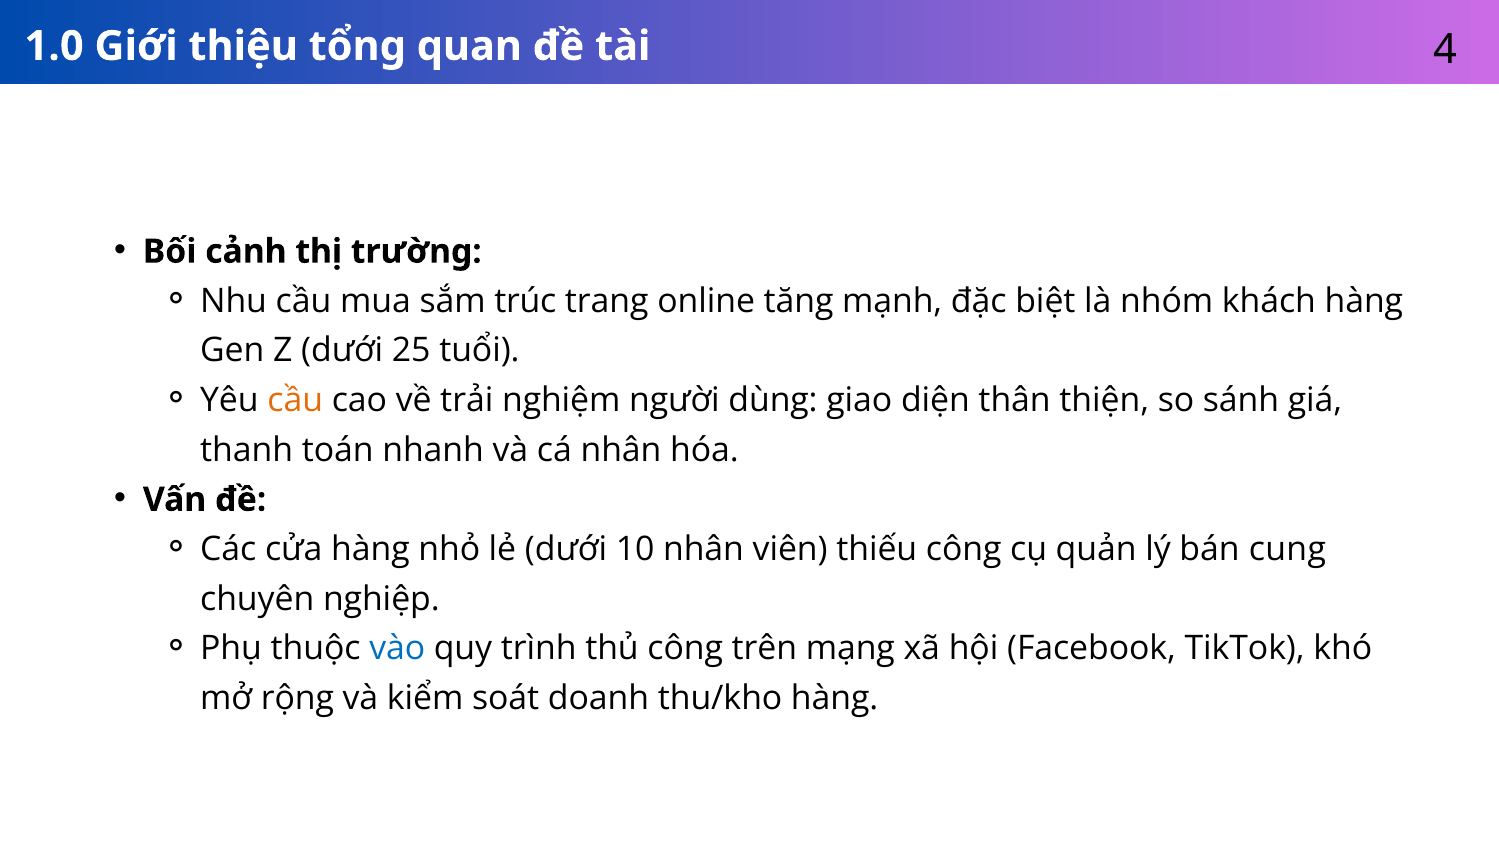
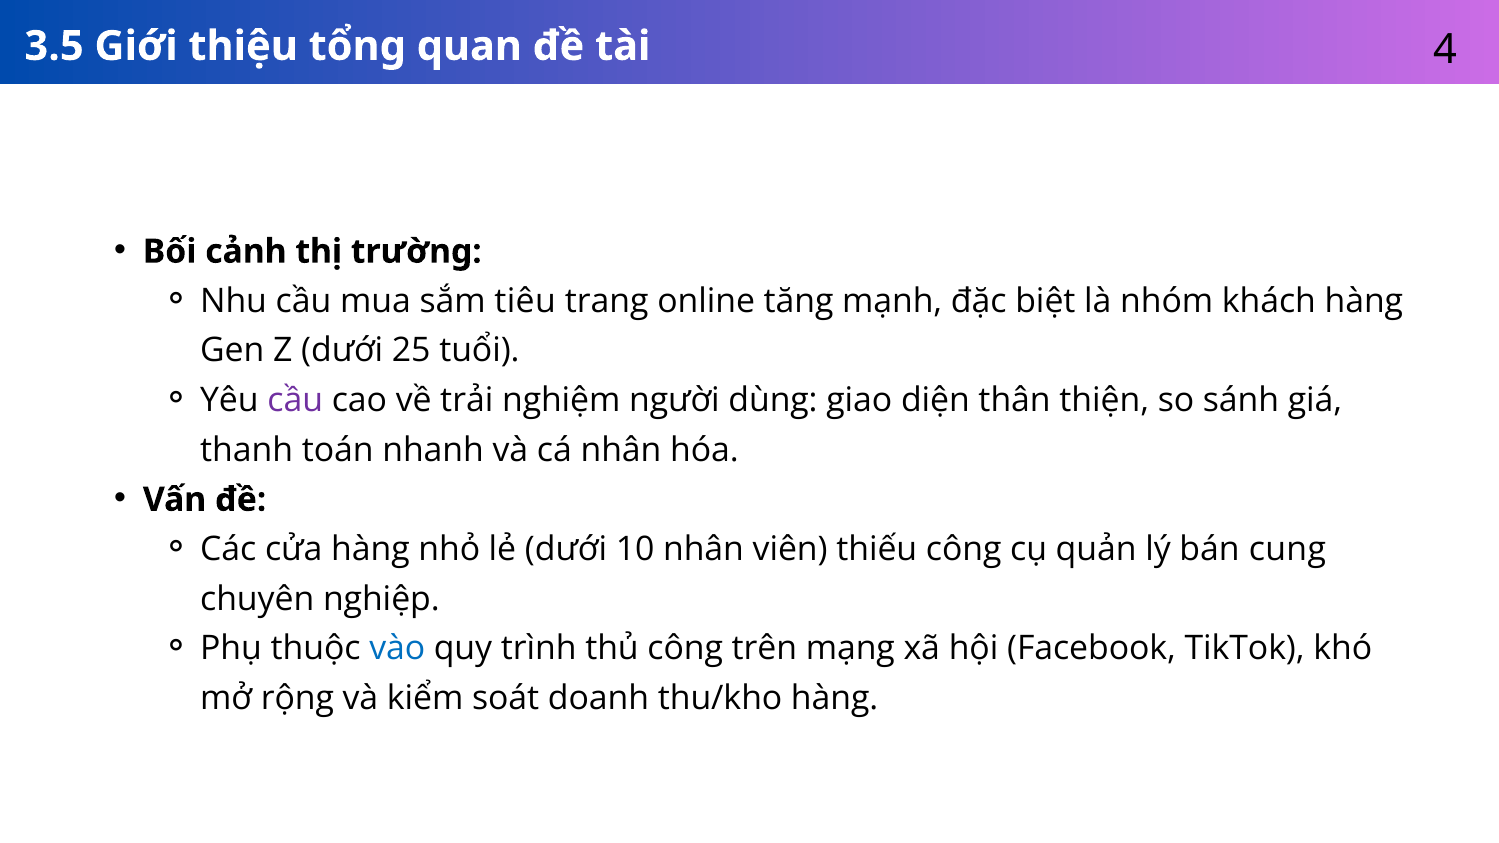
1.0: 1.0 -> 3.5
trúc: trúc -> tiêu
cầu at (295, 400) colour: orange -> purple
